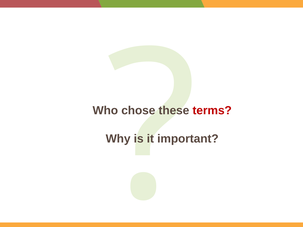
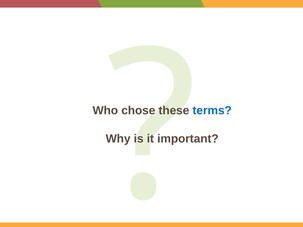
terms colour: red -> blue
